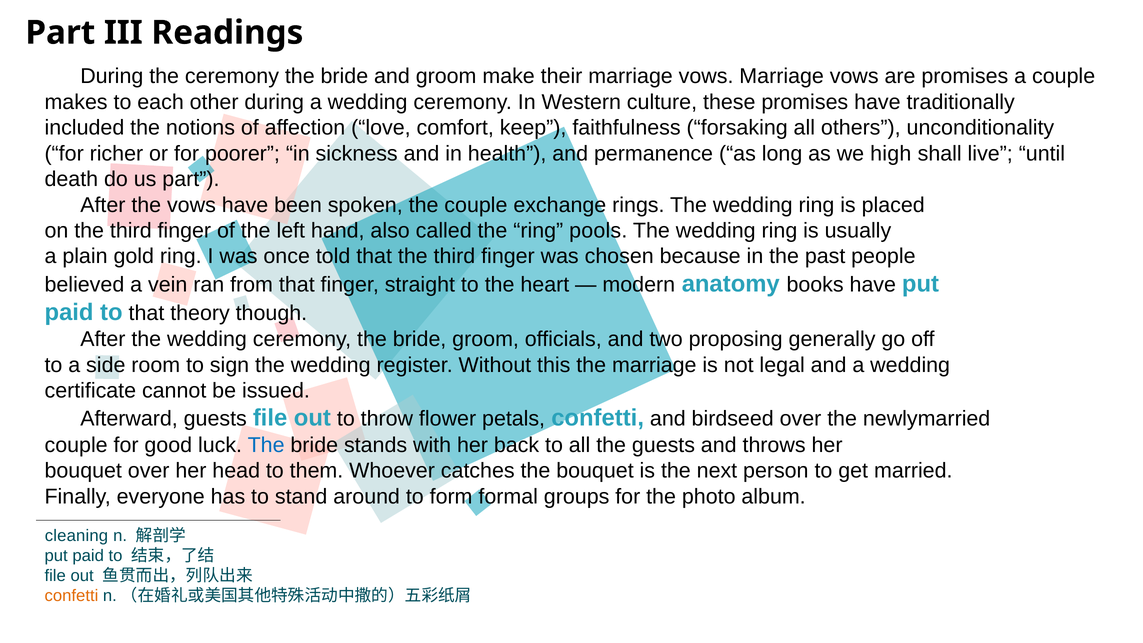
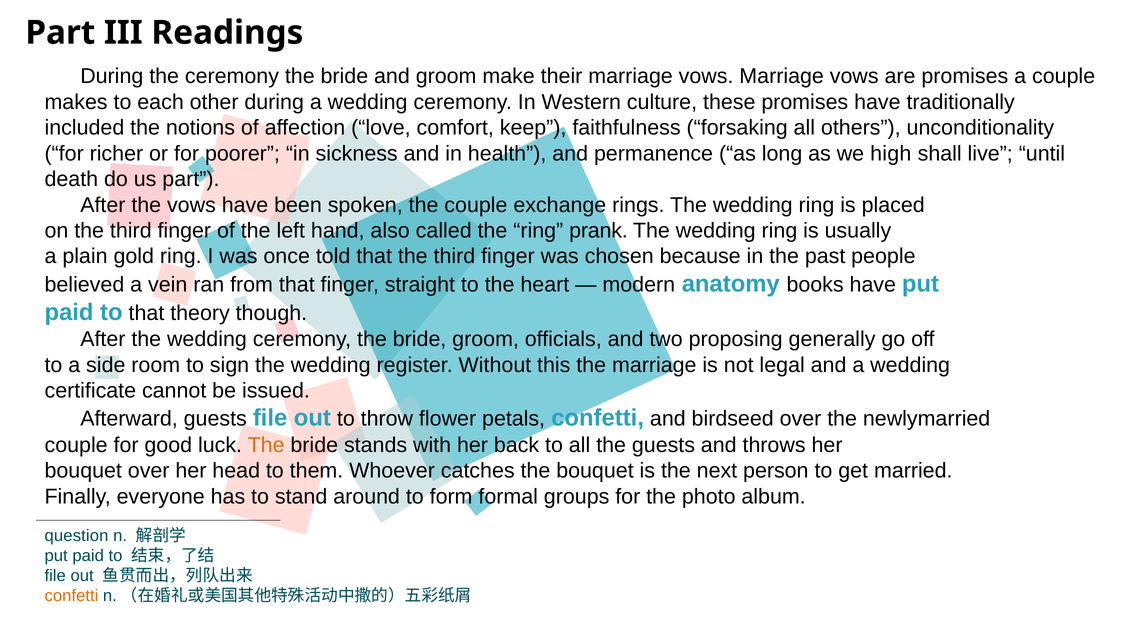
pools: pools -> prank
The at (266, 445) colour: blue -> orange
cleaning: cleaning -> question
